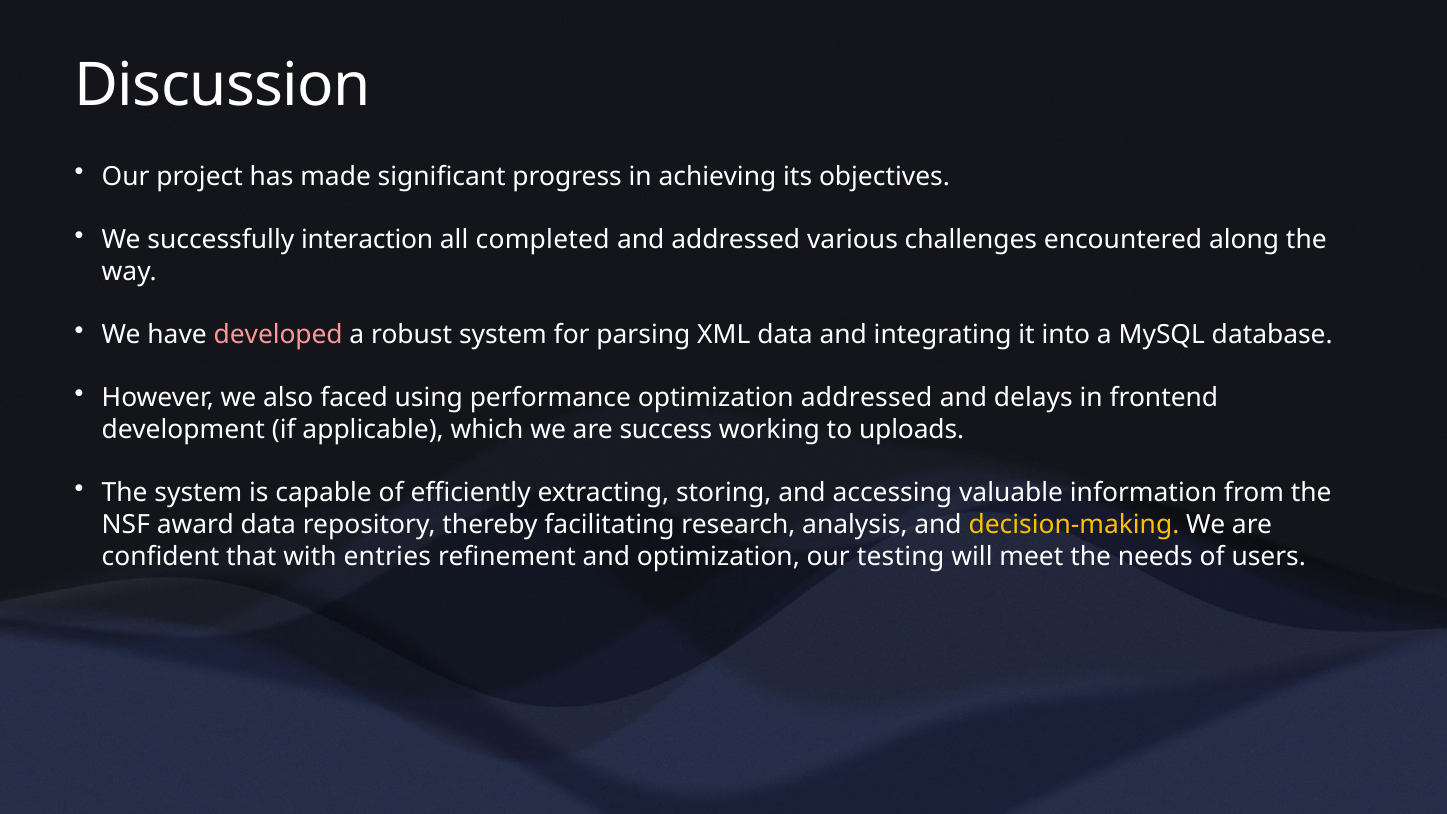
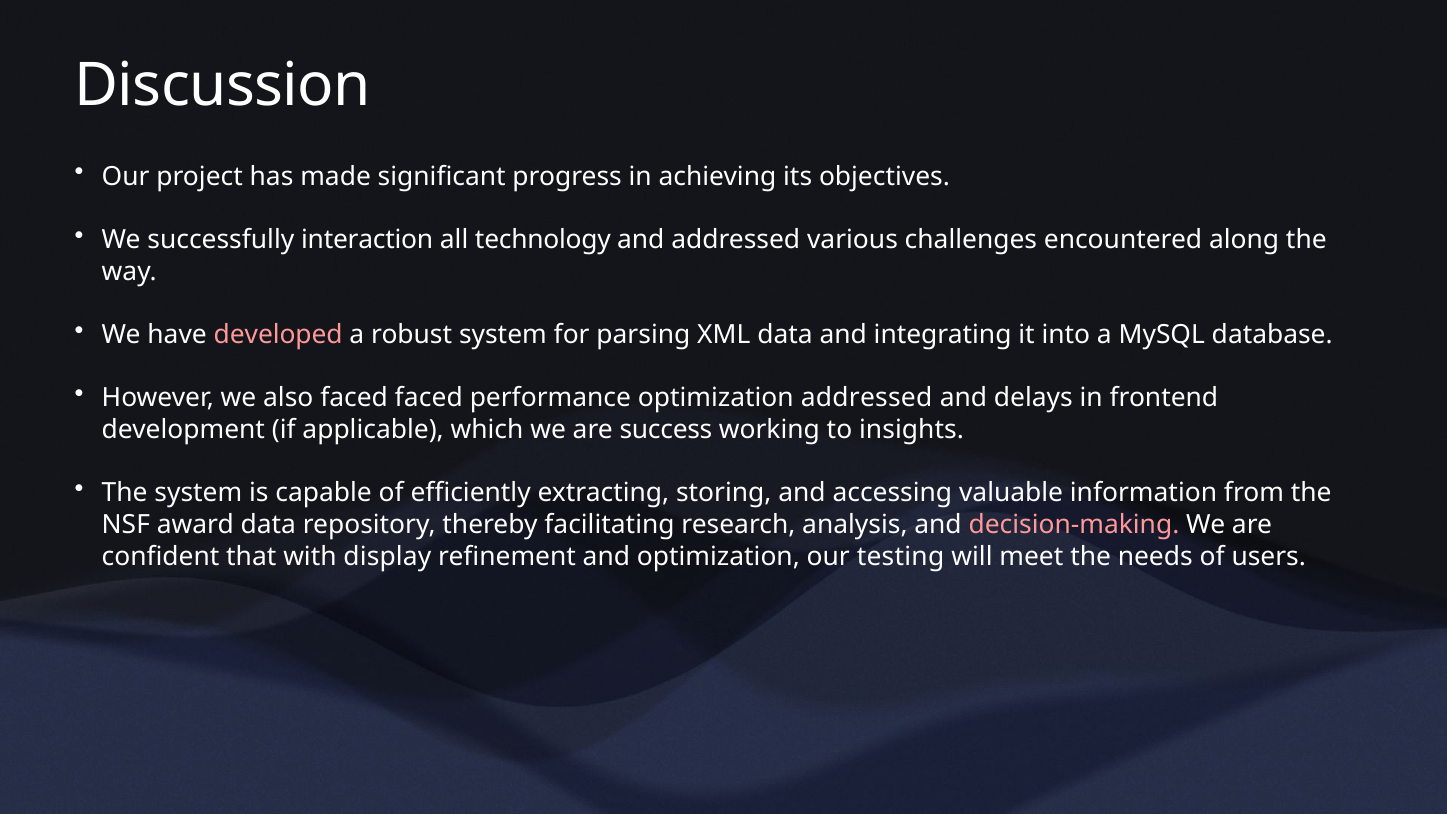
completed: completed -> technology
faced using: using -> faced
uploads: uploads -> insights
decision-making colour: yellow -> pink
entries: entries -> display
